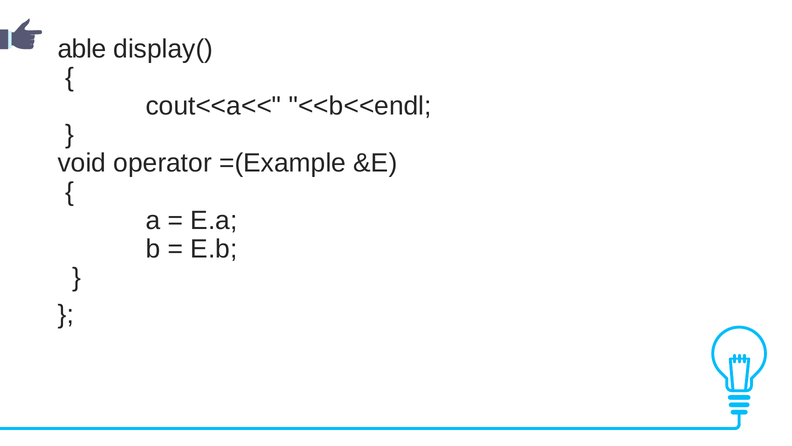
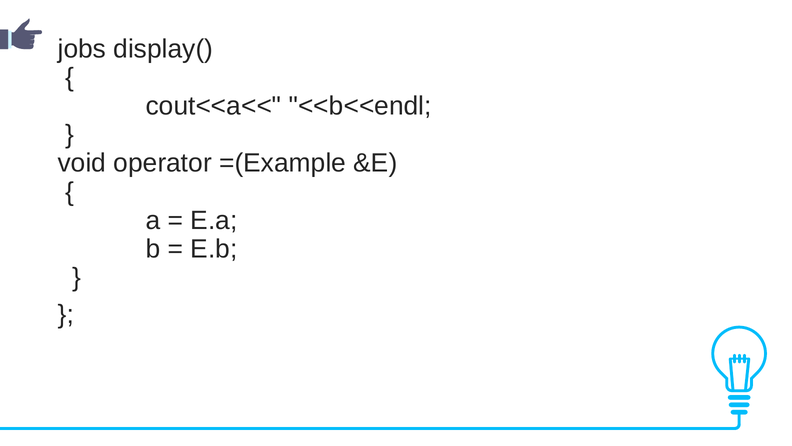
able: able -> jobs
